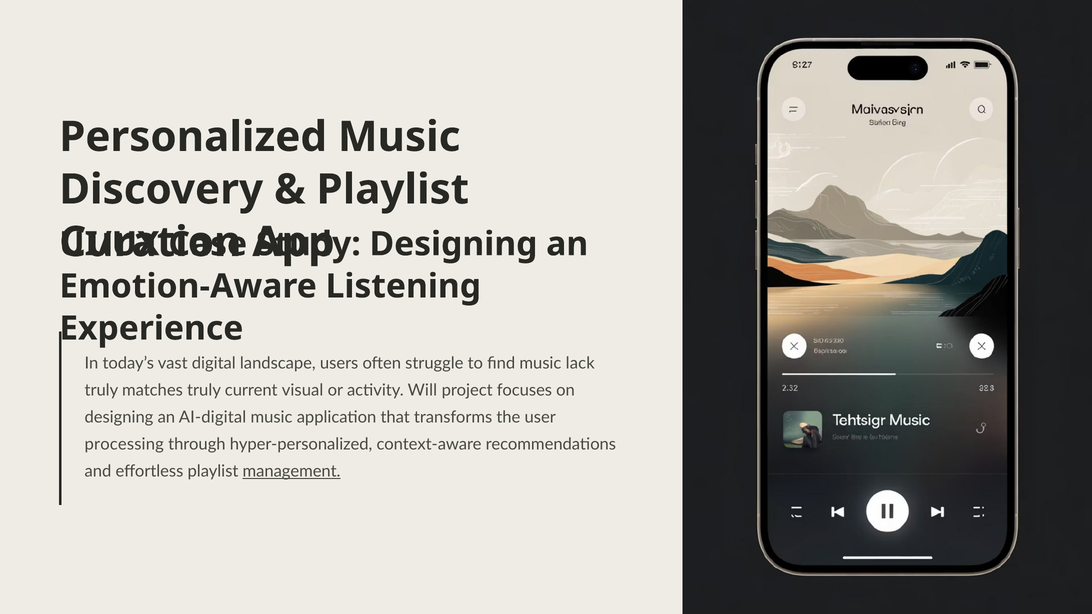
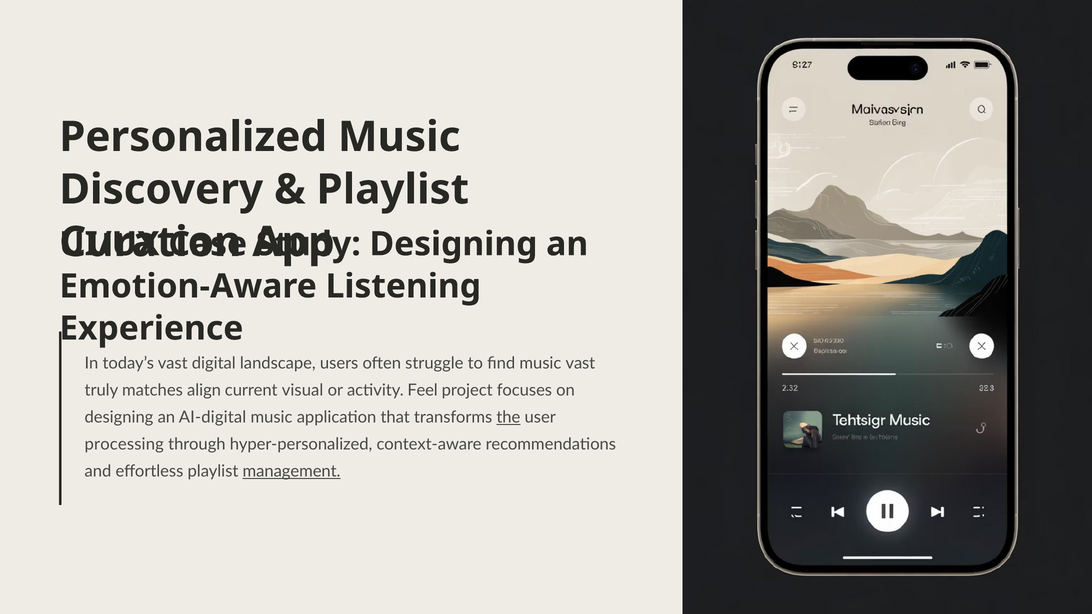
music lack: lack -> vast
matches truly: truly -> align
Will: Will -> Feel
the underline: none -> present
